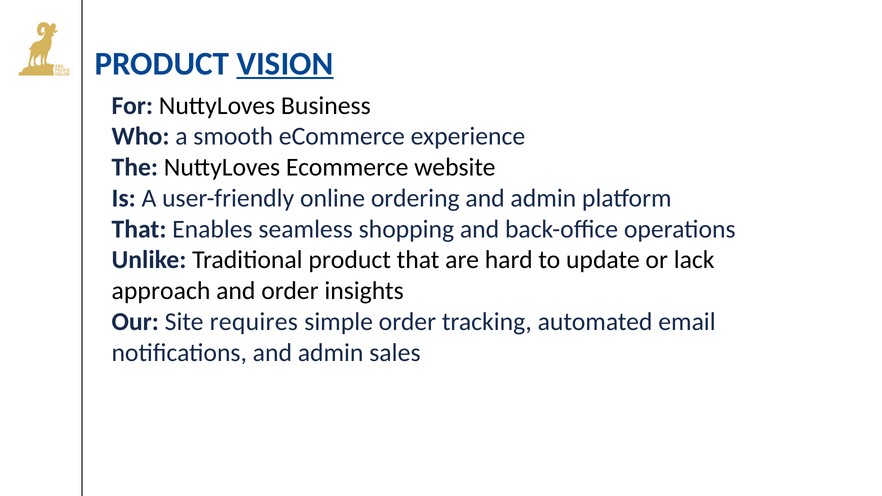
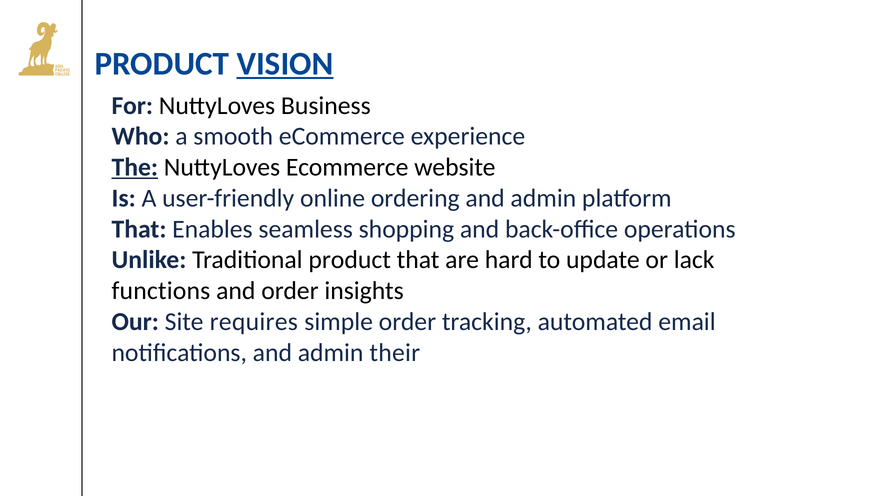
The underline: none -> present
approach: approach -> functions
sales: sales -> their
